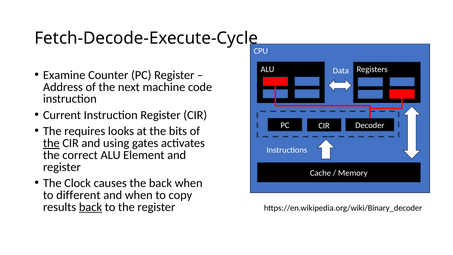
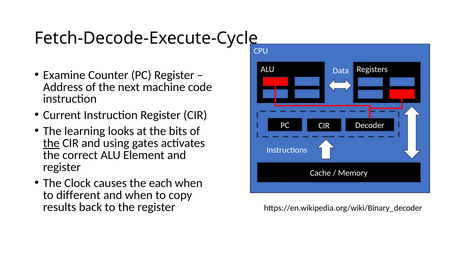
requires: requires -> learning
the back: back -> each
back at (90, 207) underline: present -> none
